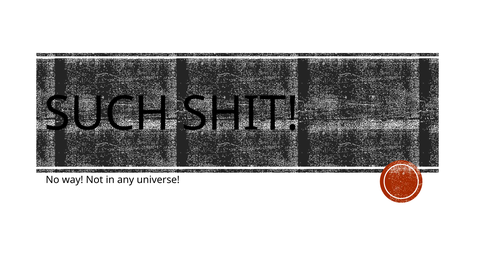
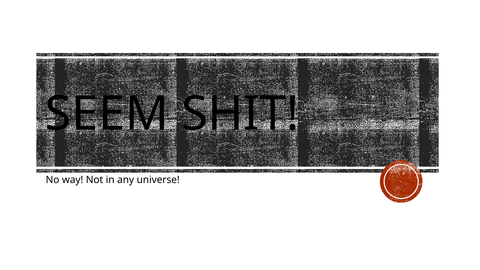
SUCH: SUCH -> SEEM
